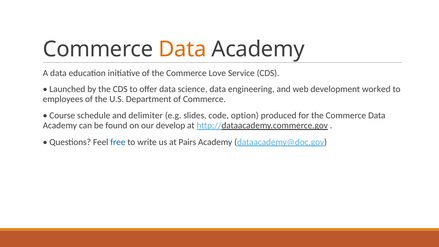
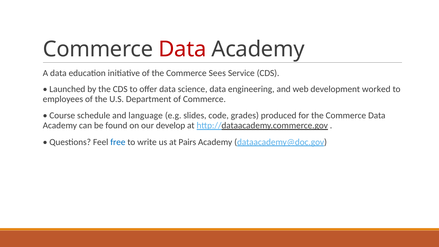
Data at (182, 49) colour: orange -> red
Love: Love -> Sees
delimiter: delimiter -> language
option: option -> grades
